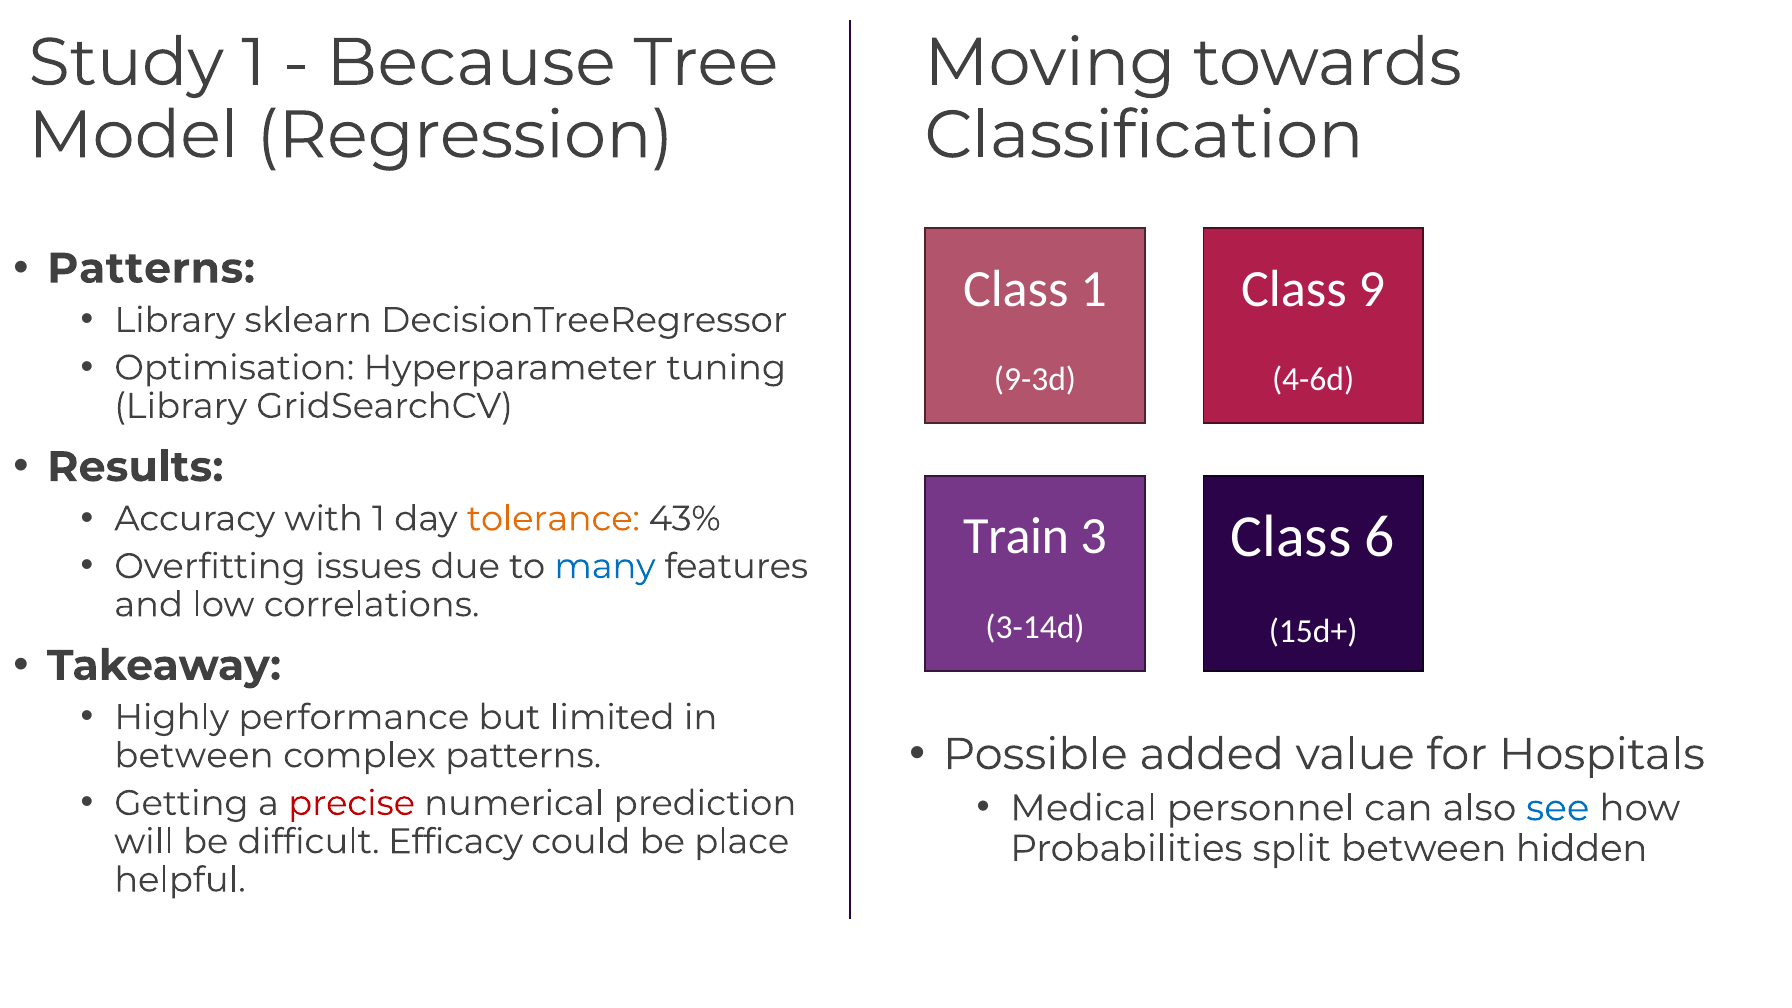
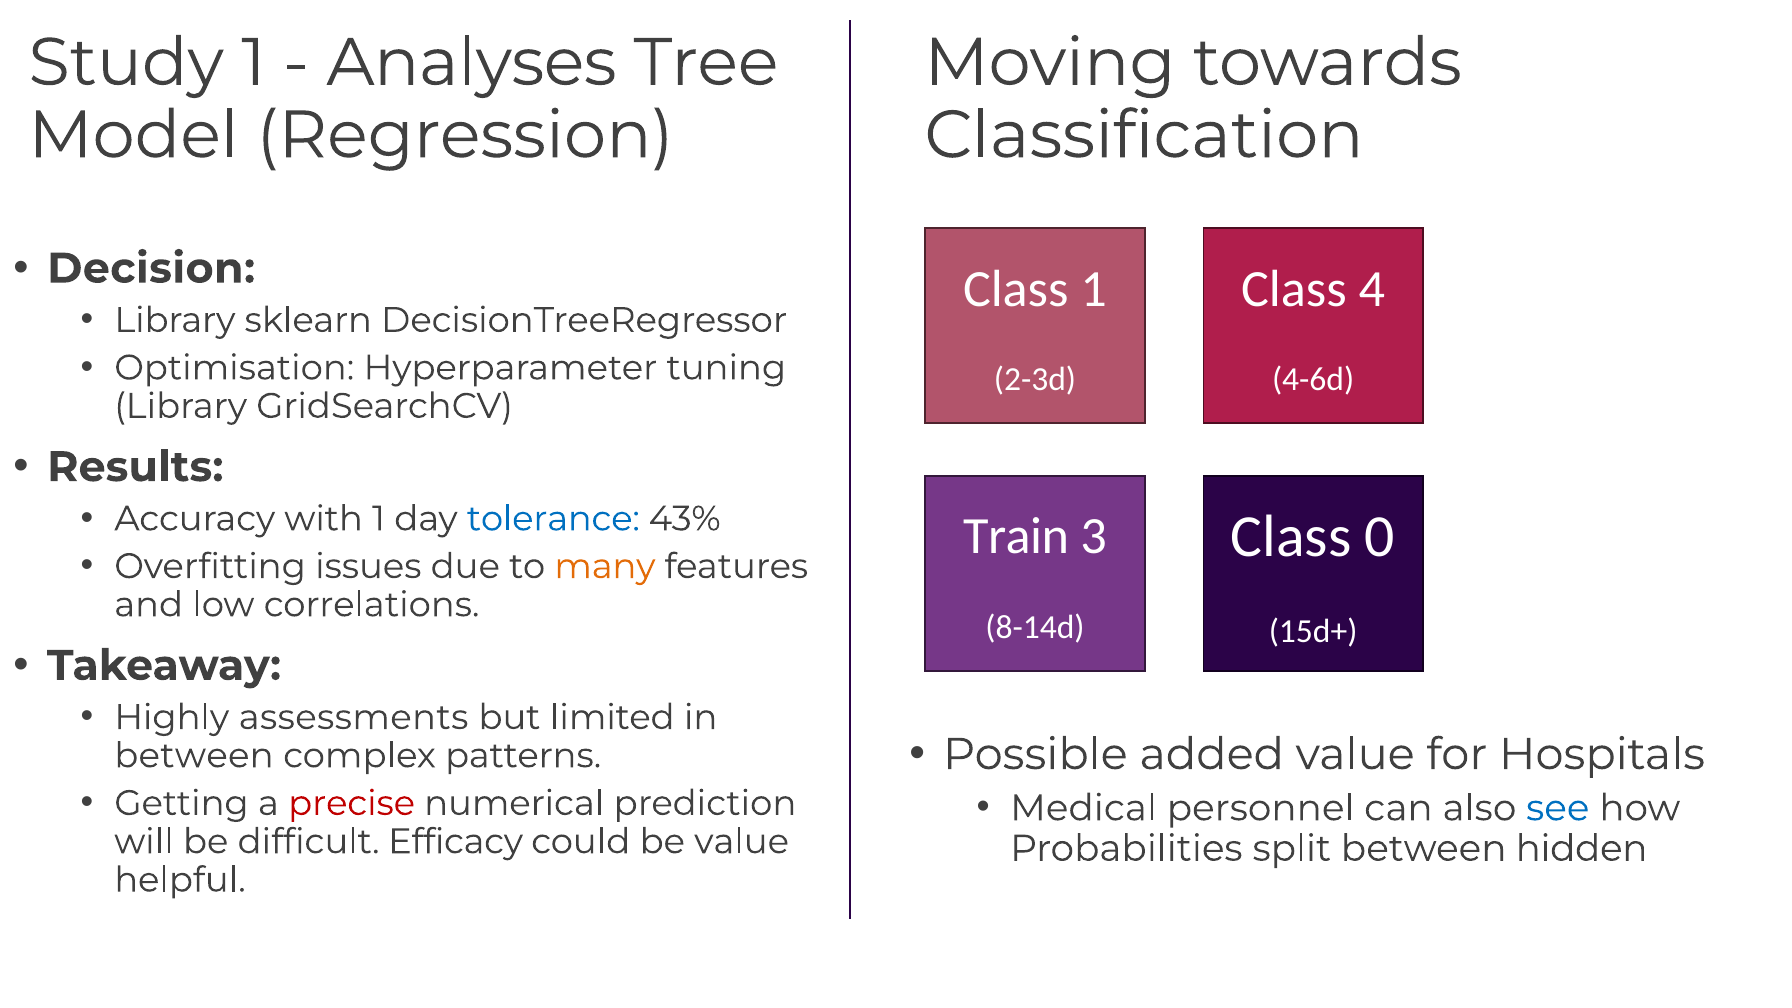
Because: Because -> Analyses
Patterns at (151, 268): Patterns -> Decision
9: 9 -> 4
9-3d: 9-3d -> 2-3d
tolerance colour: orange -> blue
6: 6 -> 0
many colour: blue -> orange
3-14d: 3-14d -> 8-14d
performance: performance -> assessments
be place: place -> value
